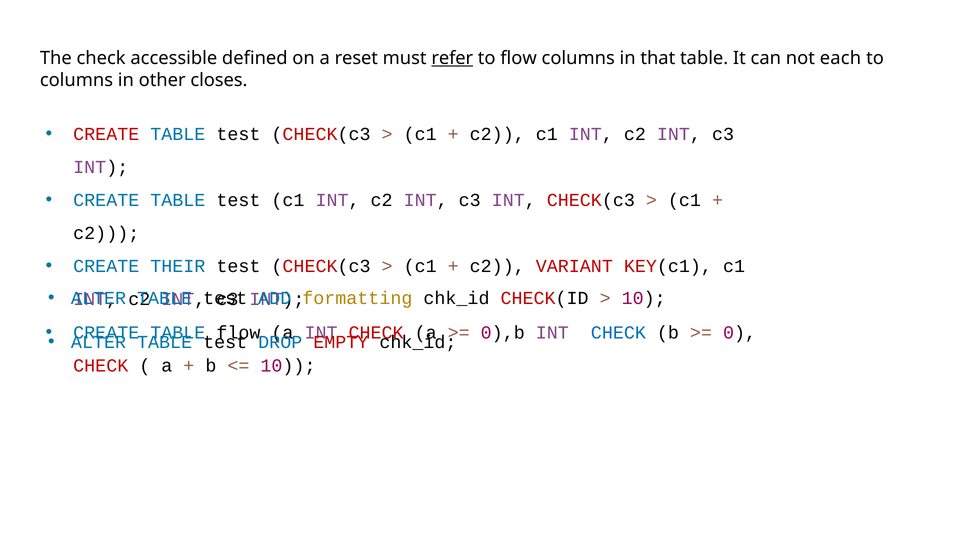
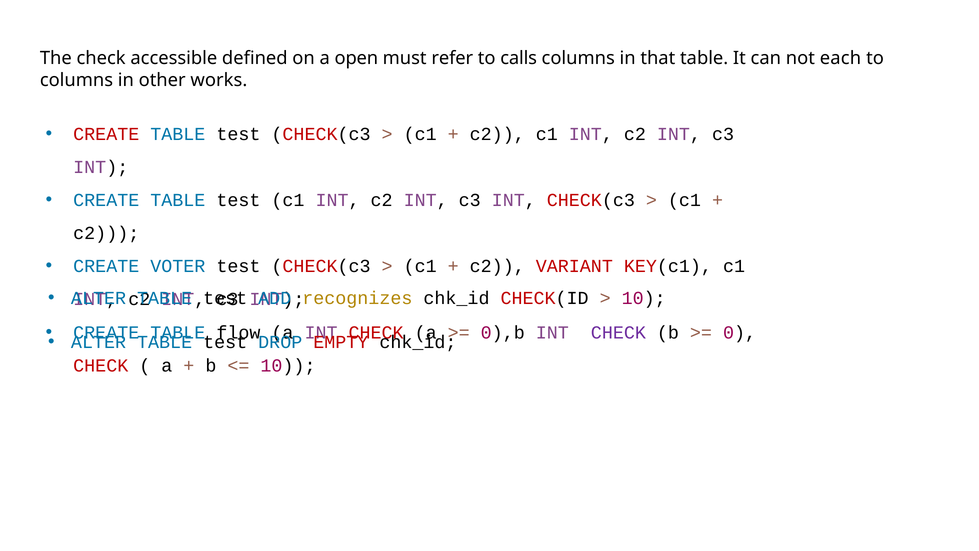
reset: reset -> open
refer underline: present -> none
to flow: flow -> calls
closes: closes -> works
THEIR: THEIR -> VOTER
formatting: formatting -> recognizes
CHECK at (618, 332) colour: blue -> purple
